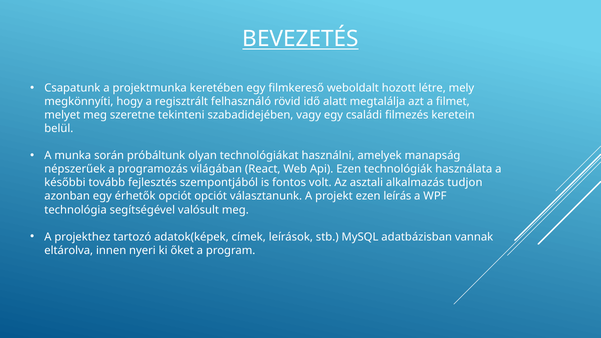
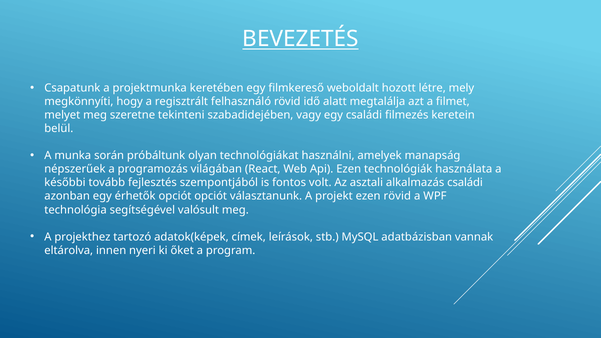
alkalmazás tudjon: tudjon -> családi
ezen leírás: leírás -> rövid
